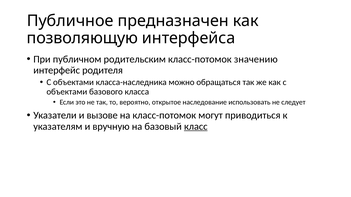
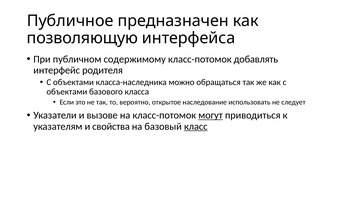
родительским: родительским -> содержимому
значению: значению -> добавлять
могут underline: none -> present
вручную: вручную -> свойства
